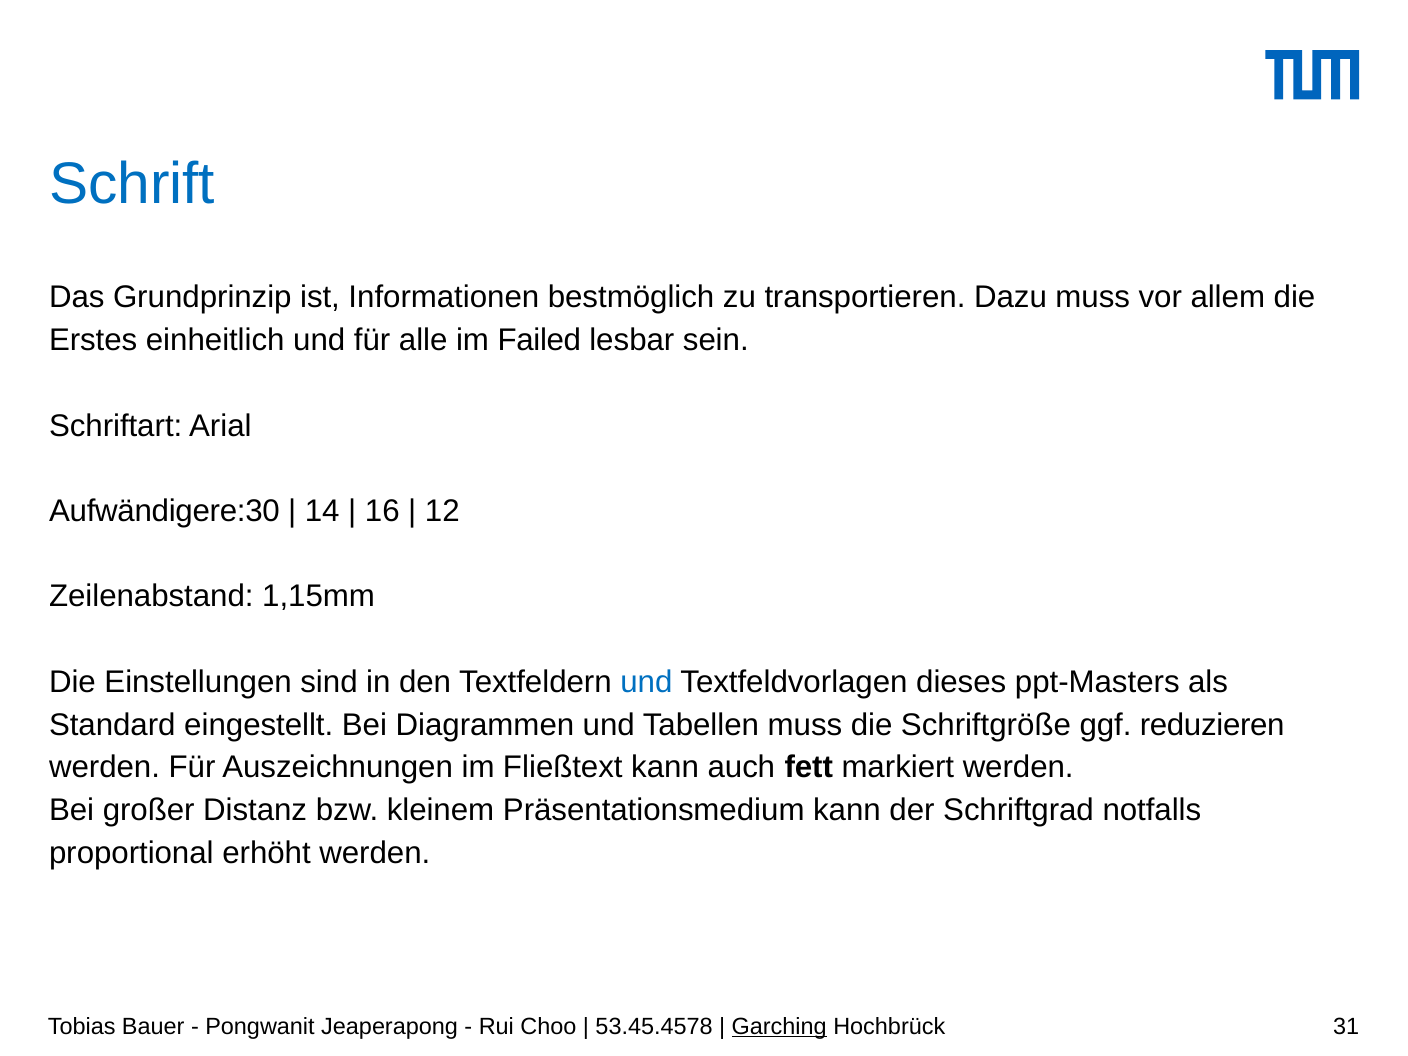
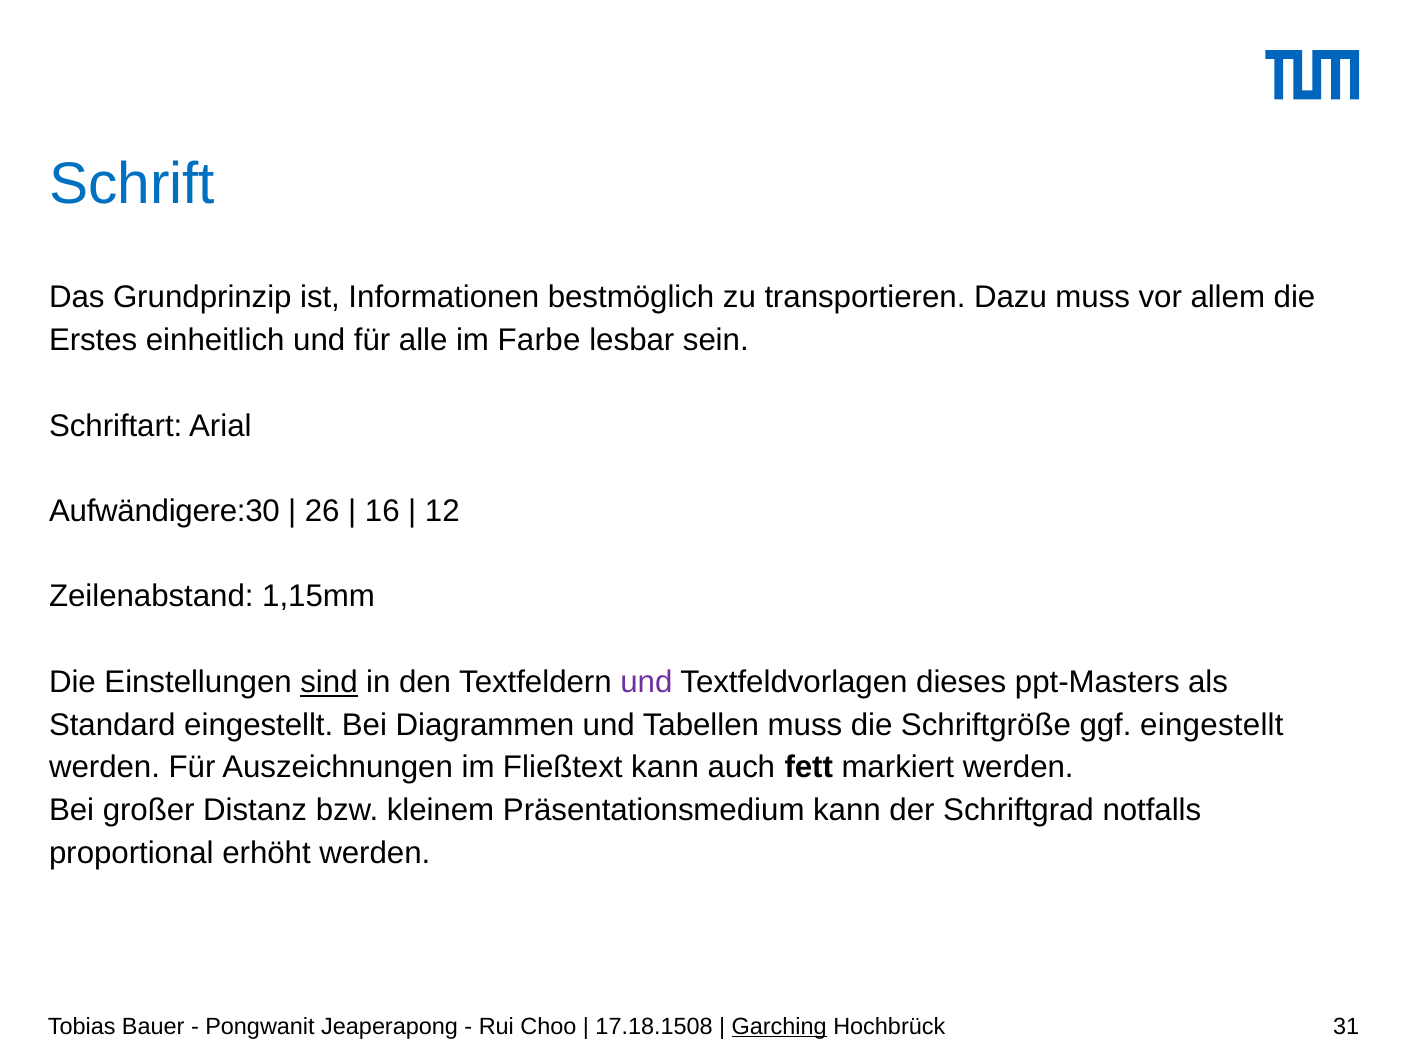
Failed: Failed -> Farbe
14: 14 -> 26
sind underline: none -> present
und at (646, 682) colour: blue -> purple
ggf reduzieren: reduzieren -> eingestellt
53.45.4578: 53.45.4578 -> 17.18.1508
